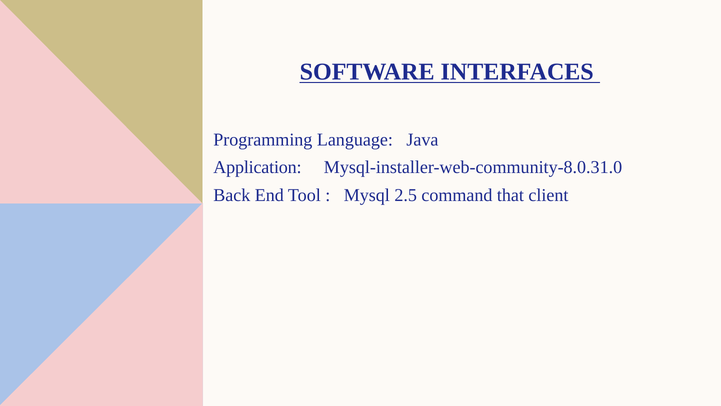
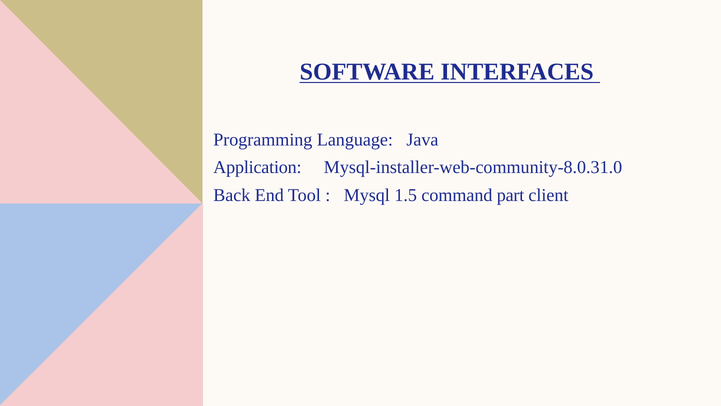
2.5: 2.5 -> 1.5
that: that -> part
